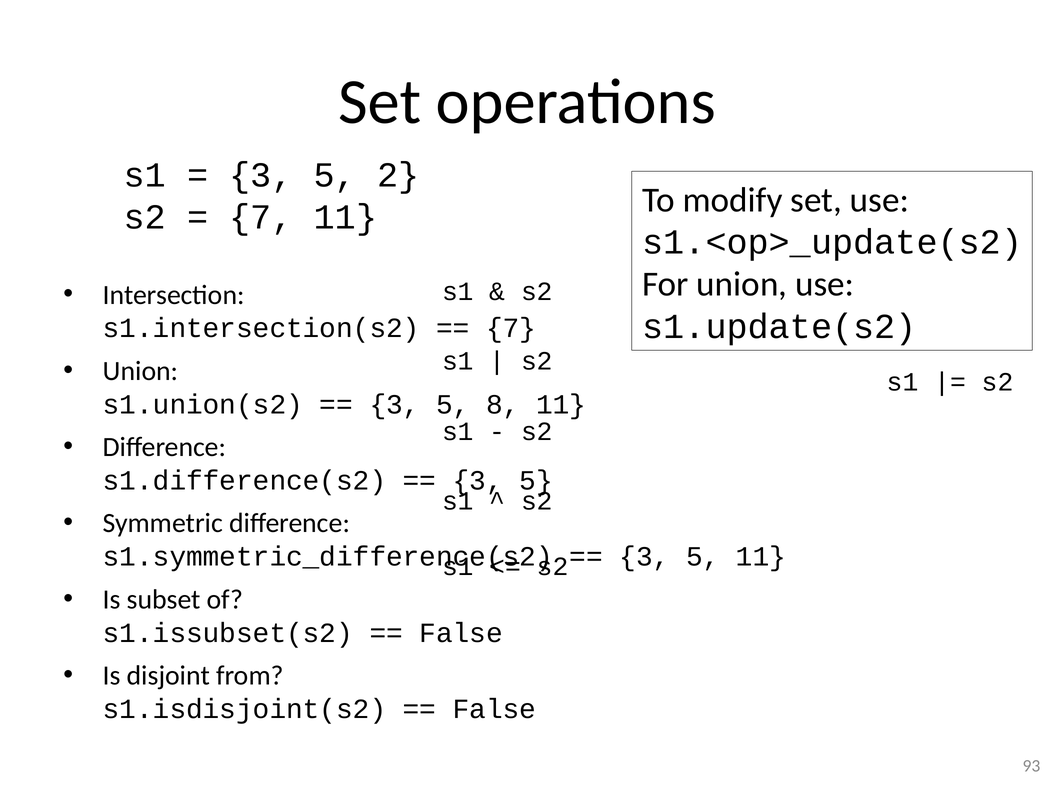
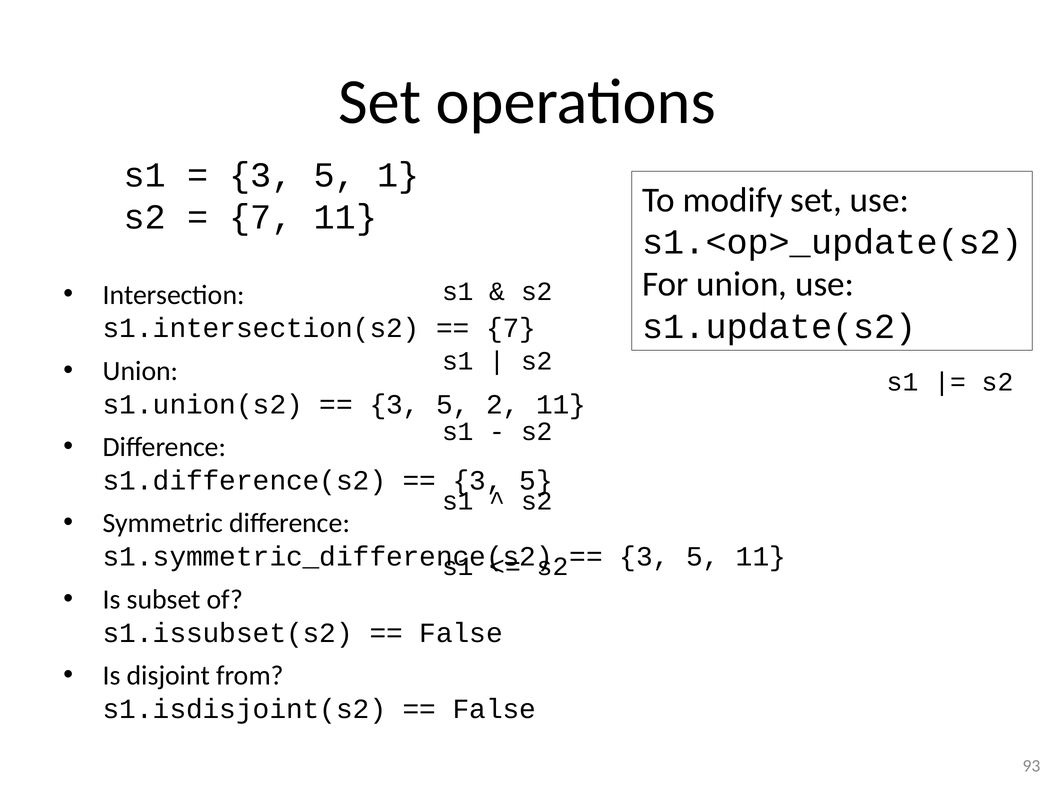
2: 2 -> 1
8: 8 -> 2
